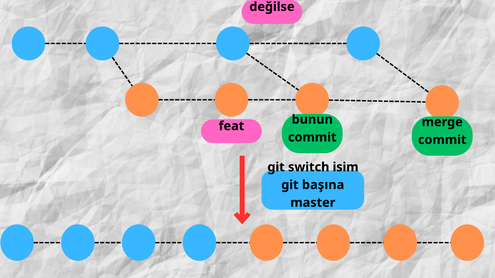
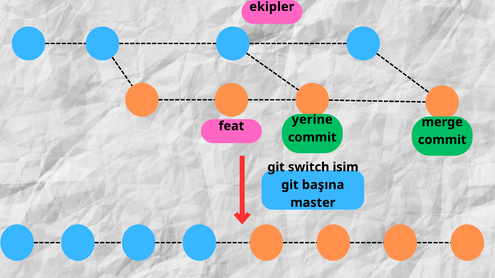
değilse: değilse -> ekipler
bunun: bunun -> yerine
